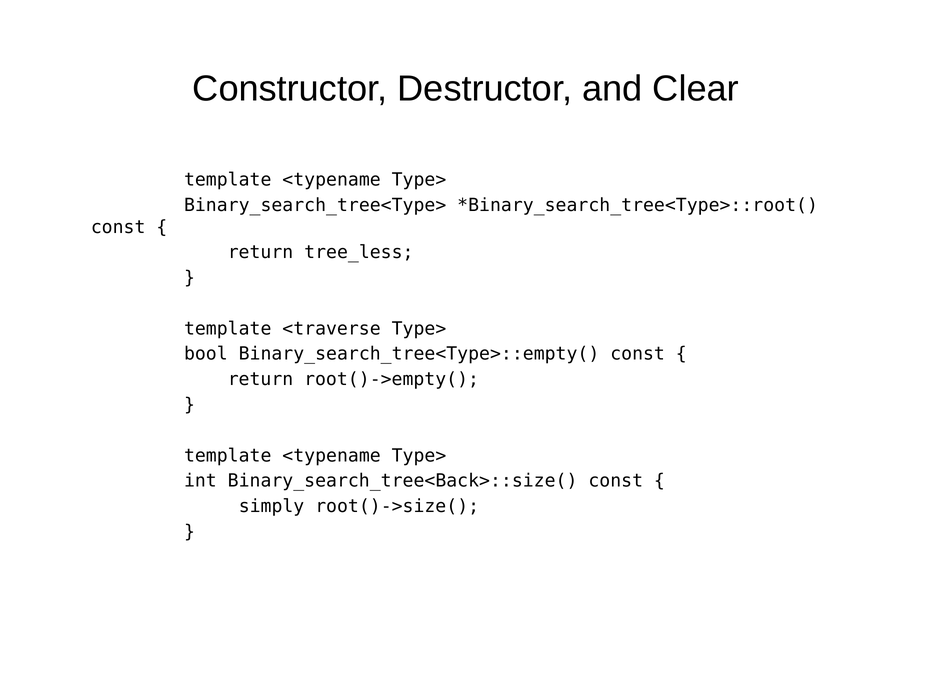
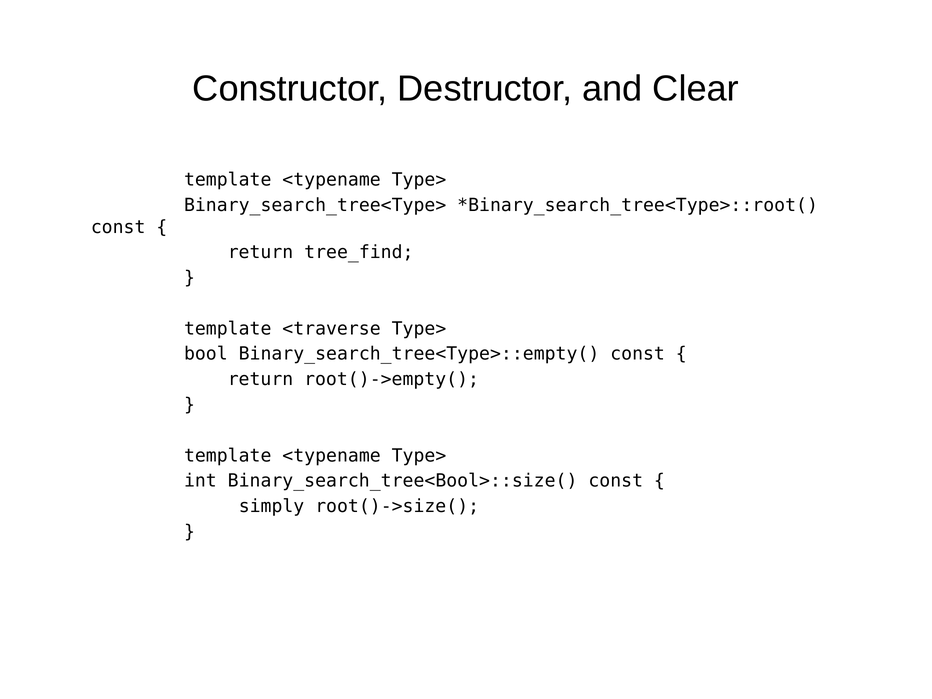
tree_less: tree_less -> tree_find
Binary_search_tree<Back>::size(: Binary_search_tree<Back>::size( -> Binary_search_tree<Bool>::size(
